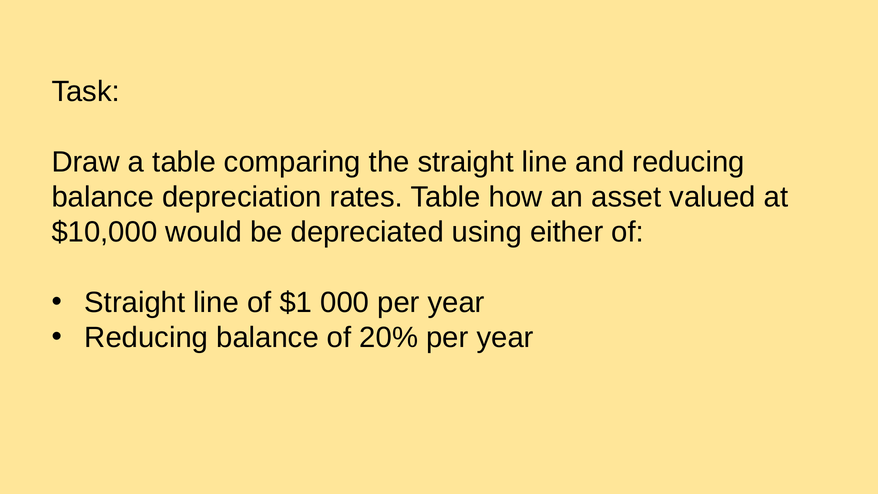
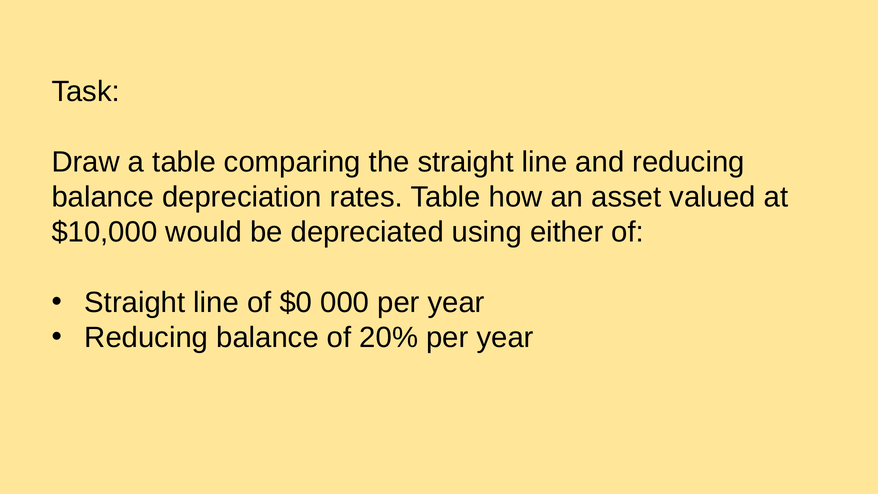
$1: $1 -> $0
